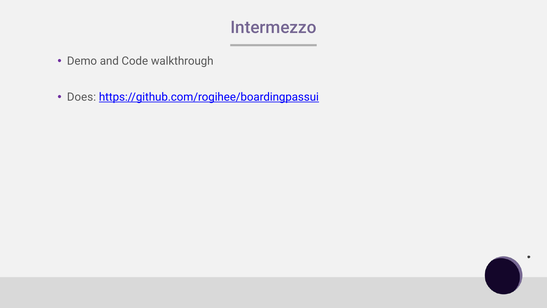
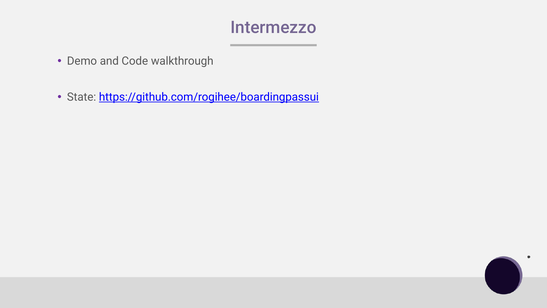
Does: Does -> State
